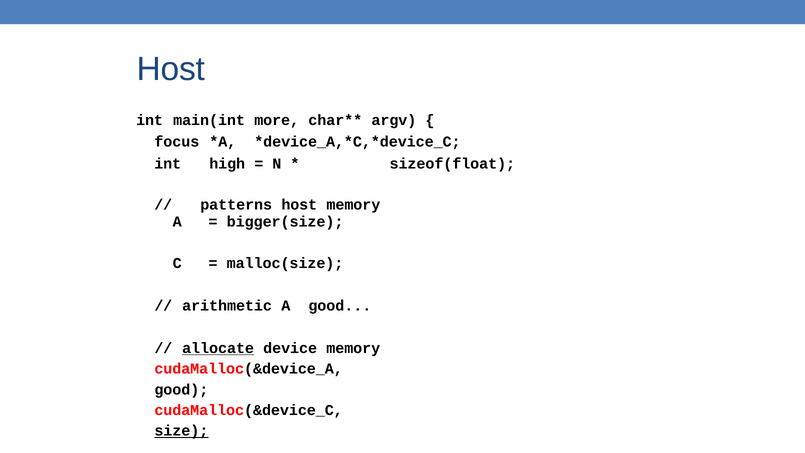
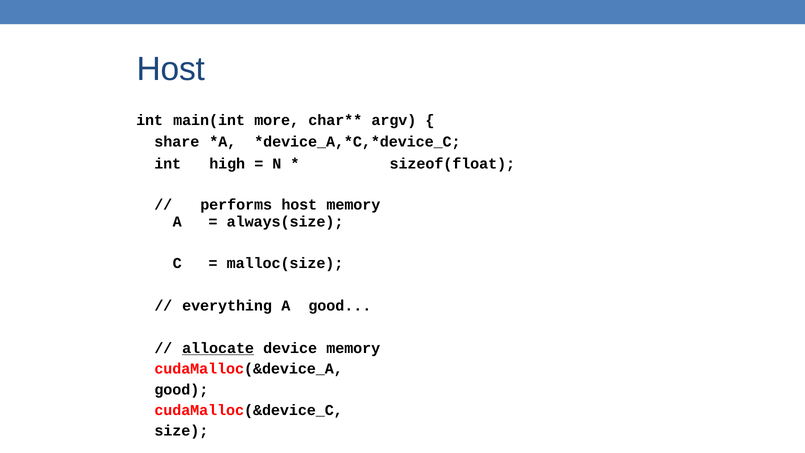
focus: focus -> share
patterns: patterns -> performs
bigger(size: bigger(size -> always(size
arithmetic: arithmetic -> everything
size underline: present -> none
